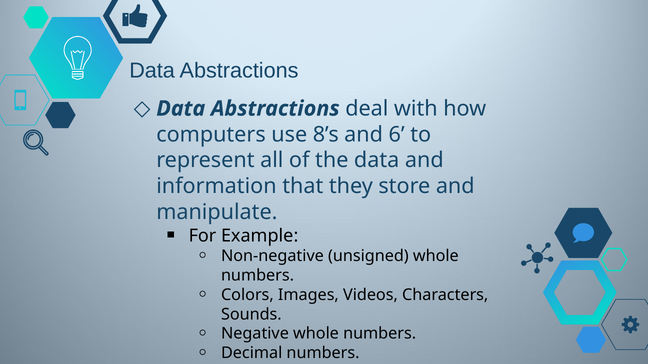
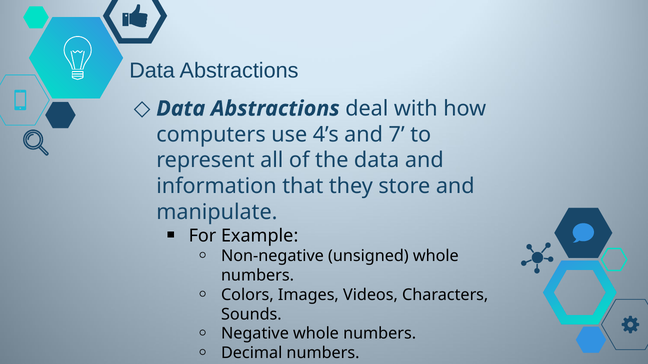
8’s: 8’s -> 4’s
6: 6 -> 7
